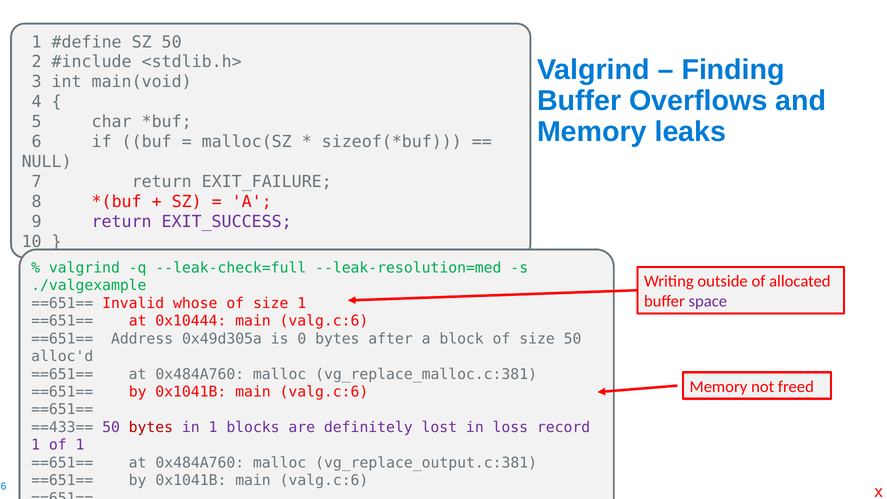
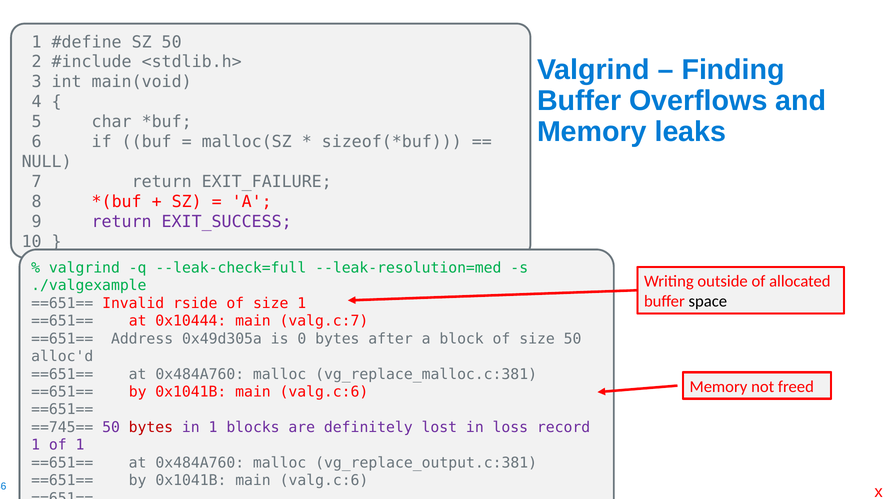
space colour: purple -> black
whose: whose -> rside
0x10444 main valg.c:6: valg.c:6 -> valg.c:7
==433==: ==433== -> ==745==
